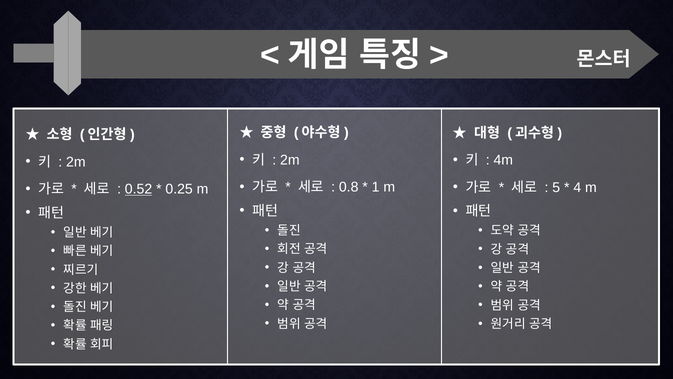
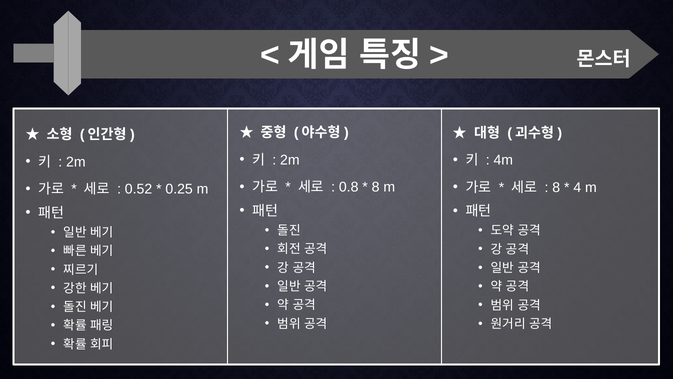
1 at (376, 187): 1 -> 8
5 at (556, 187): 5 -> 8
0.52 underline: present -> none
